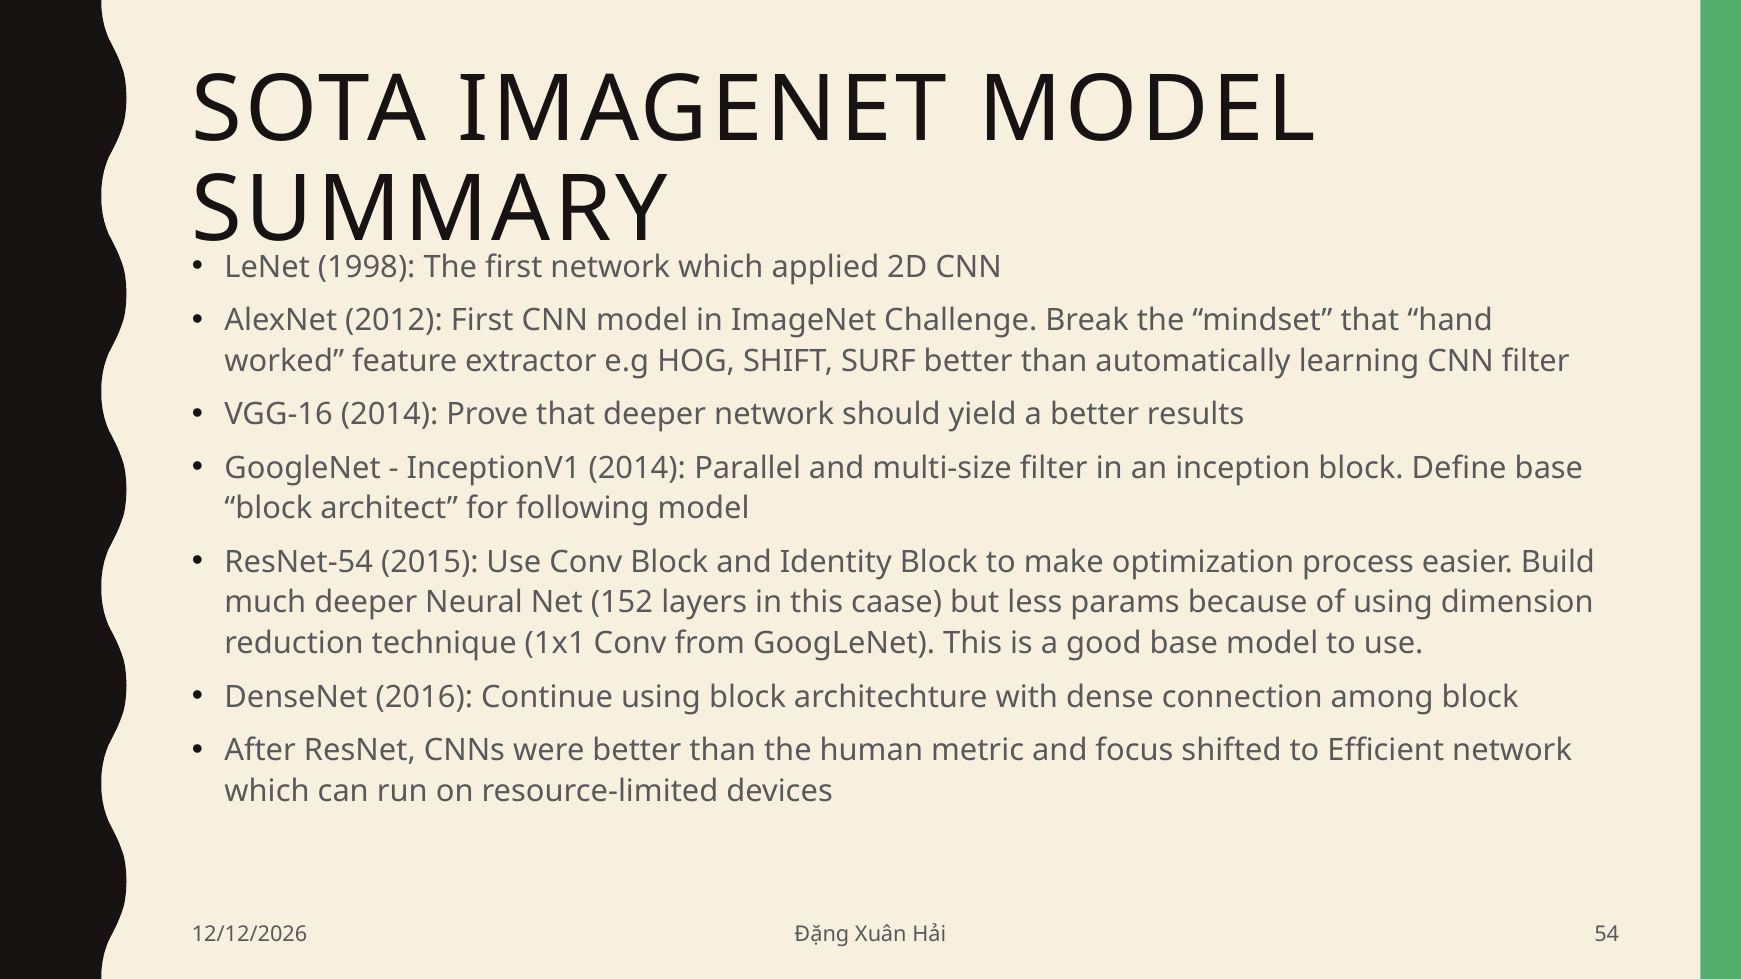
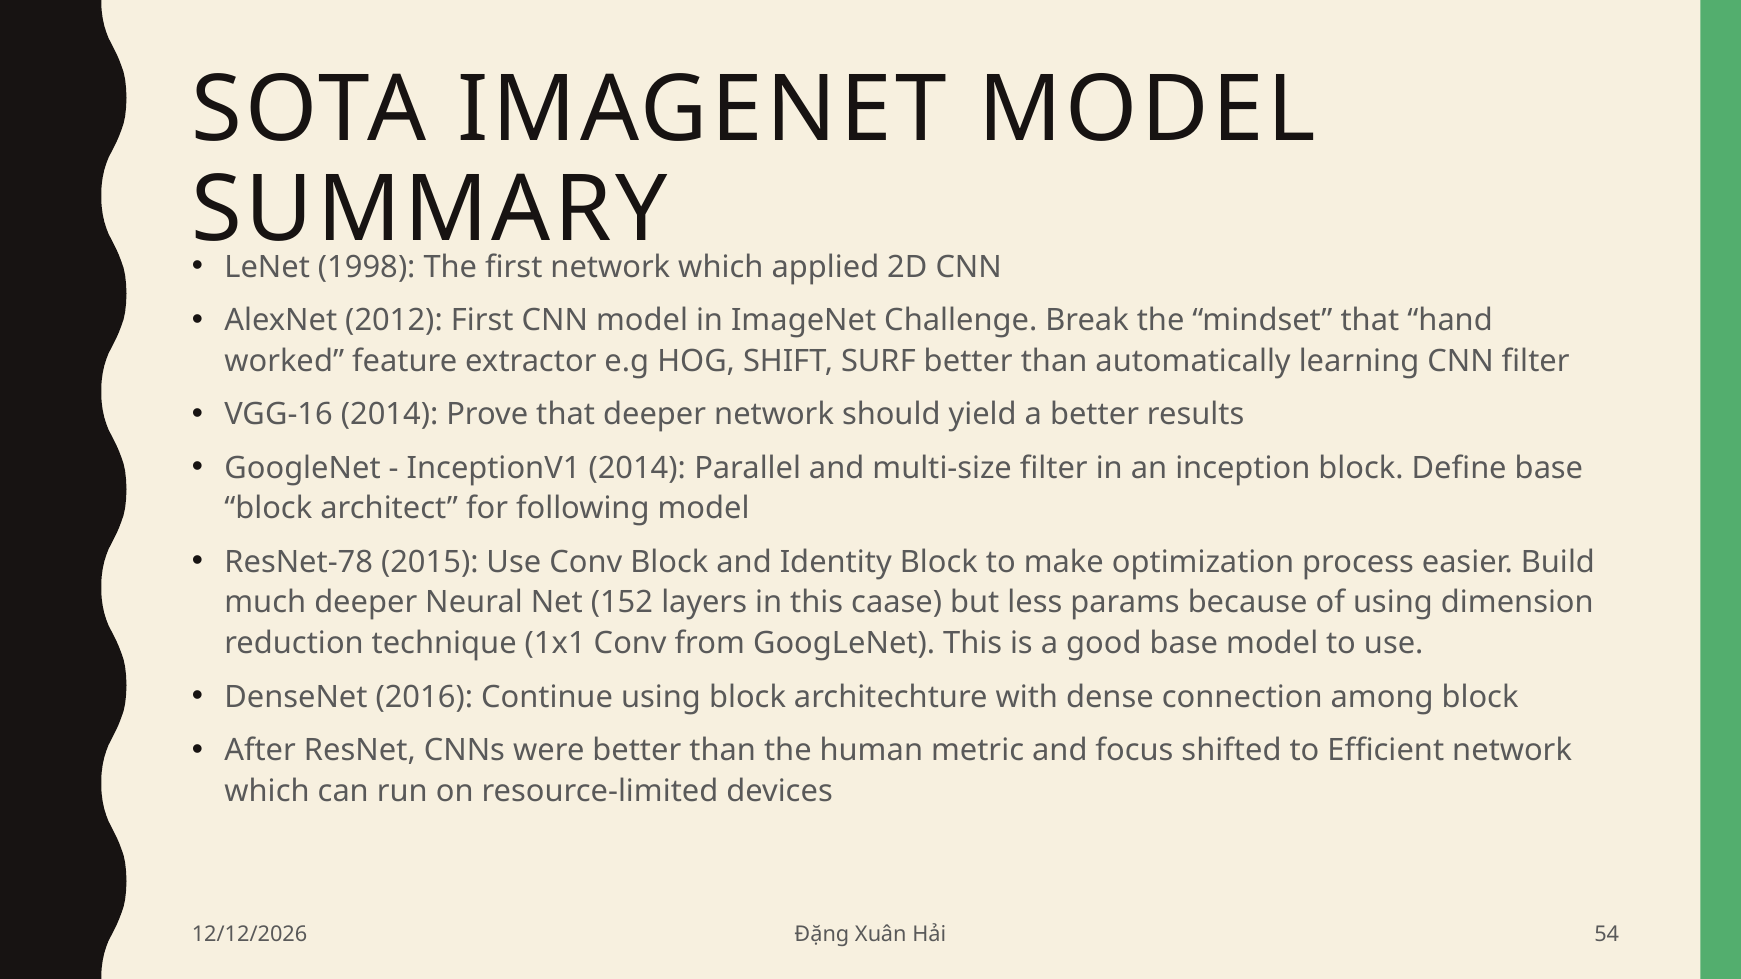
ResNet-54: ResNet-54 -> ResNet-78
